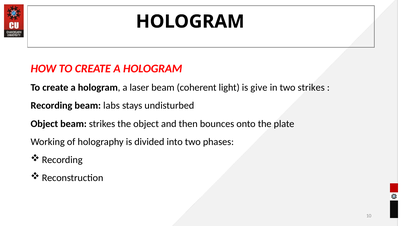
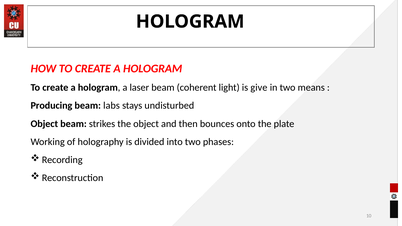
two strikes: strikes -> means
Recording at (51, 106): Recording -> Producing
